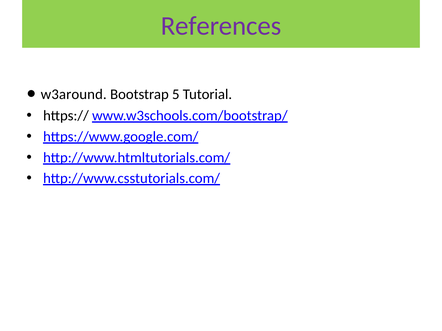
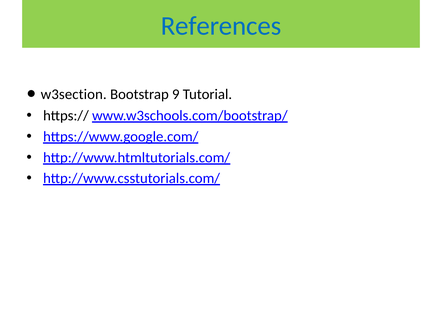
References colour: purple -> blue
w3around: w3around -> w3section
5: 5 -> 9
